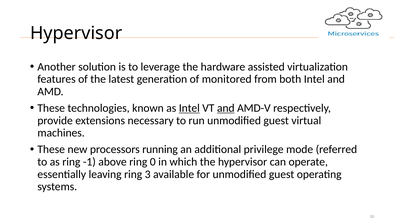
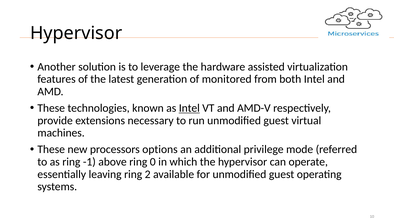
and at (226, 108) underline: present -> none
running: running -> options
3: 3 -> 2
